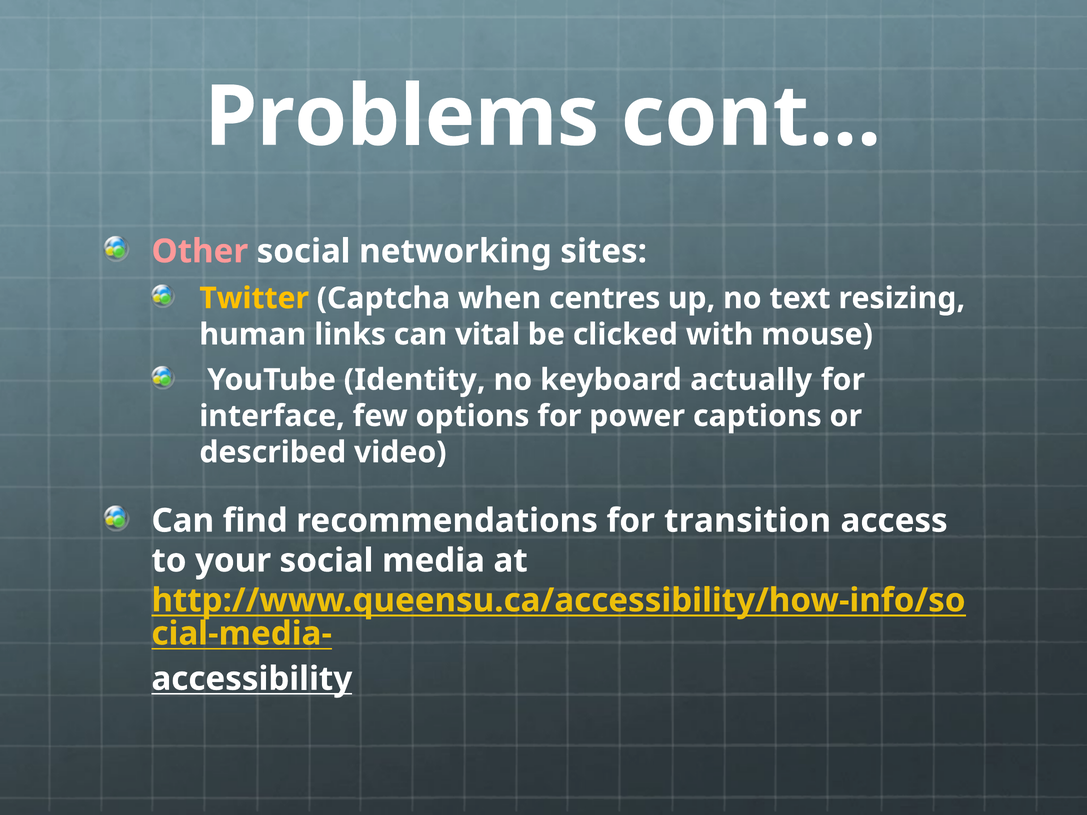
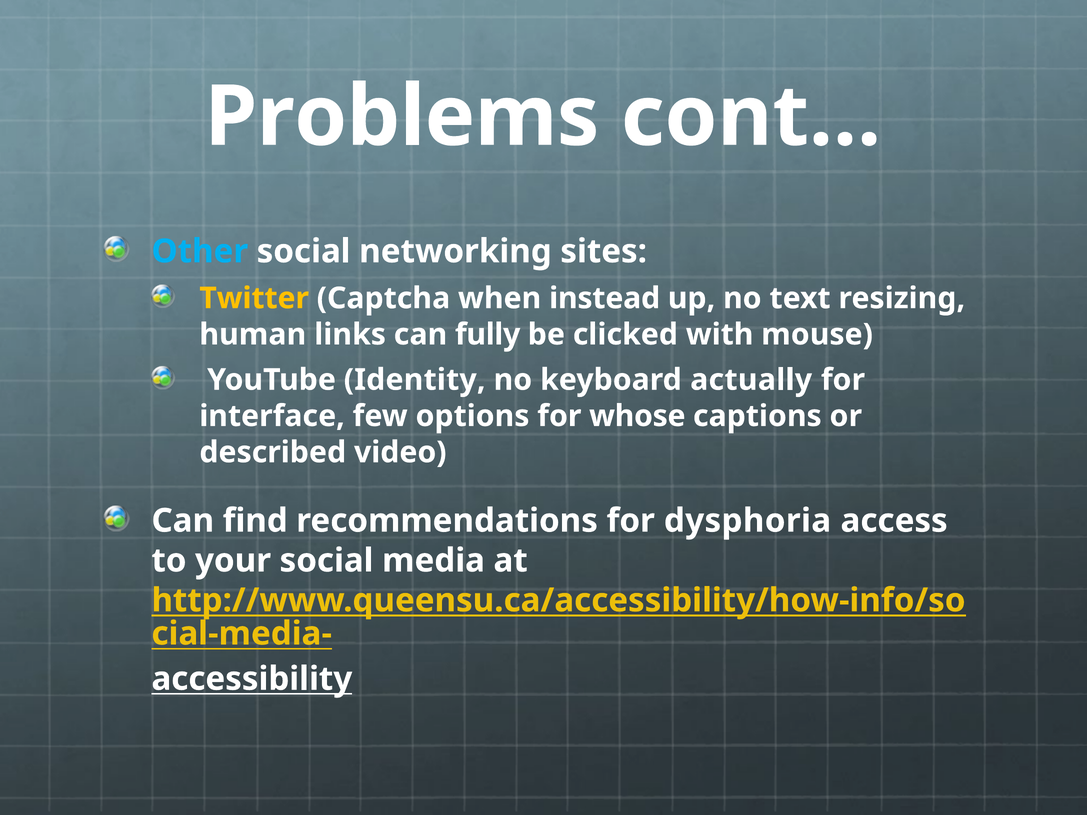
Other colour: pink -> light blue
centres: centres -> instead
vital: vital -> fully
power: power -> whose
transition: transition -> dysphoria
